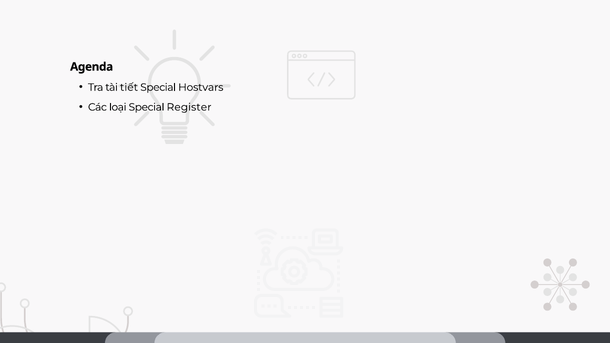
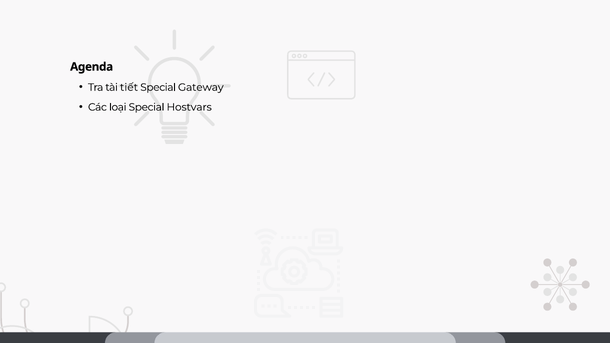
Hostvars: Hostvars -> Gateway
Register: Register -> Hostvars
